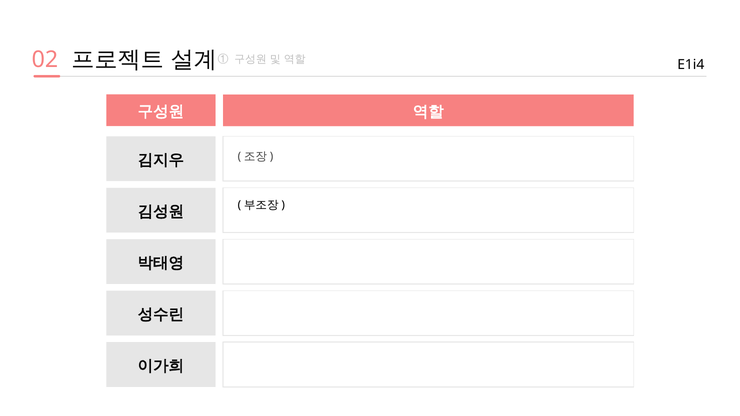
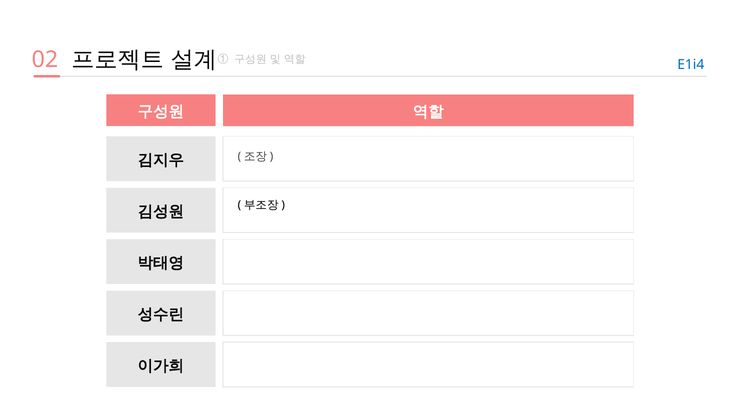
E1i4 colour: black -> blue
